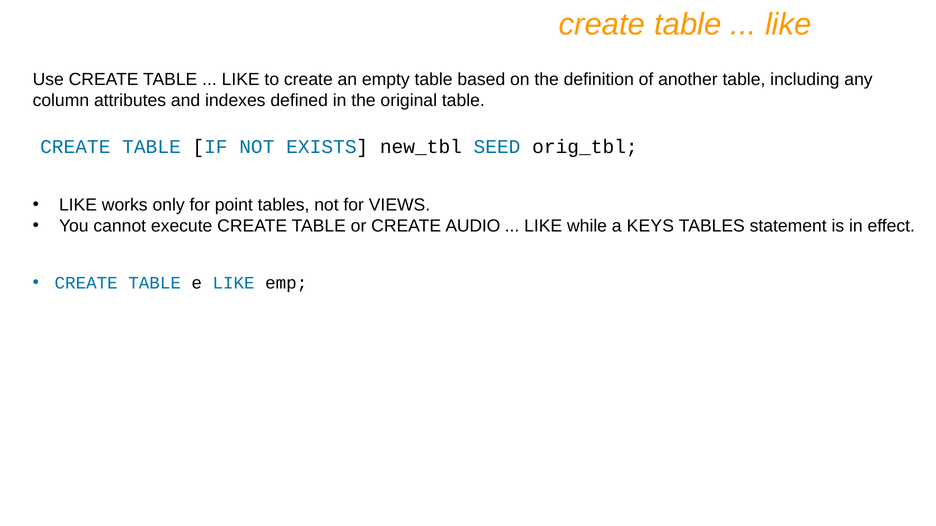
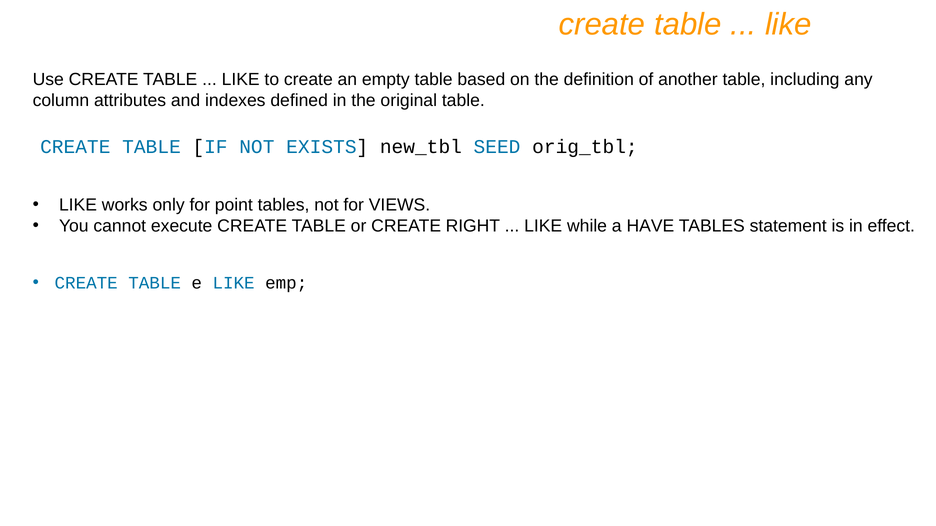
AUDIO: AUDIO -> RIGHT
KEYS: KEYS -> HAVE
